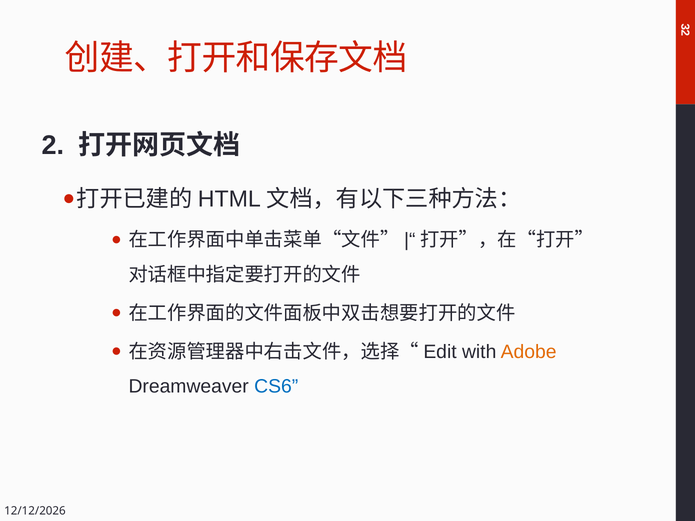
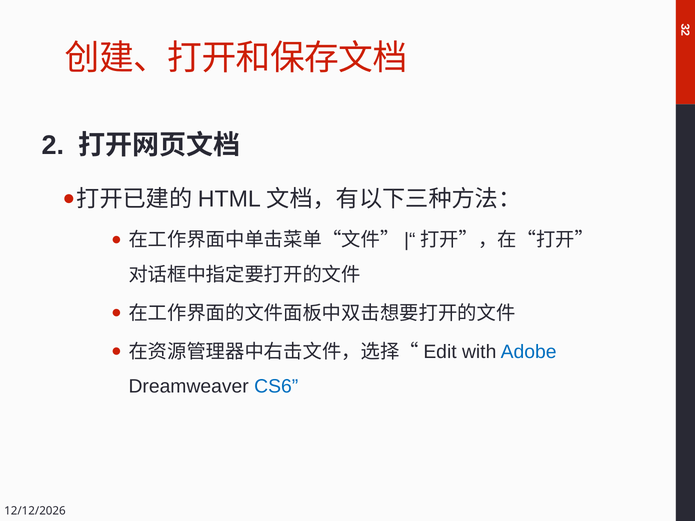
Adobe colour: orange -> blue
